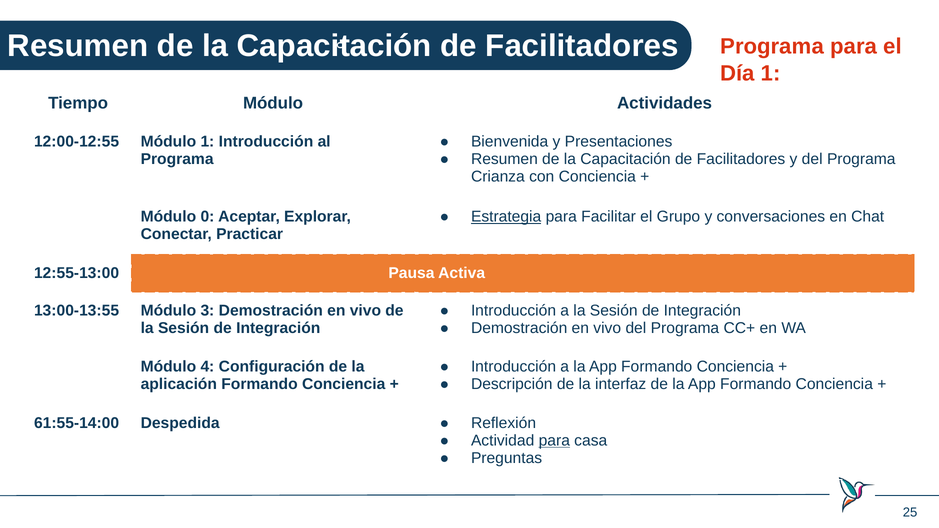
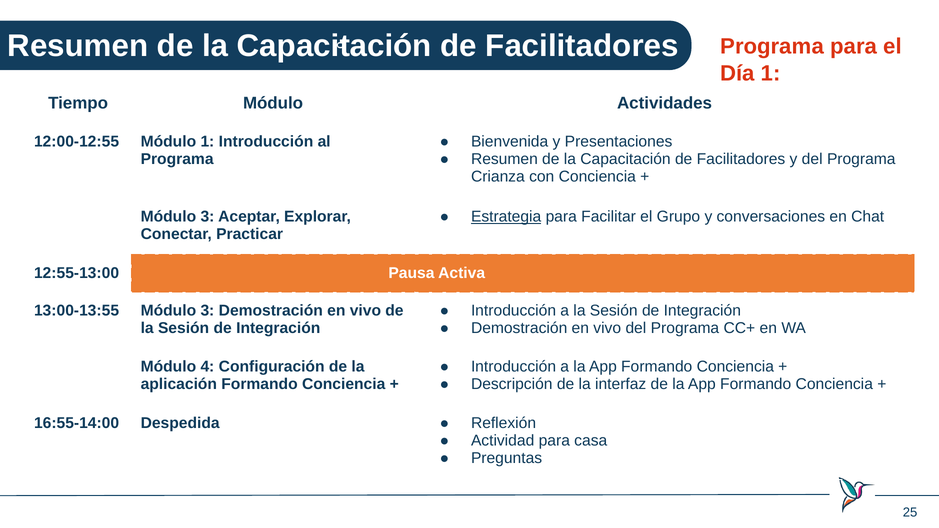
0 at (207, 217): 0 -> 3
61:55-14:00: 61:55-14:00 -> 16:55-14:00
para at (554, 441) underline: present -> none
